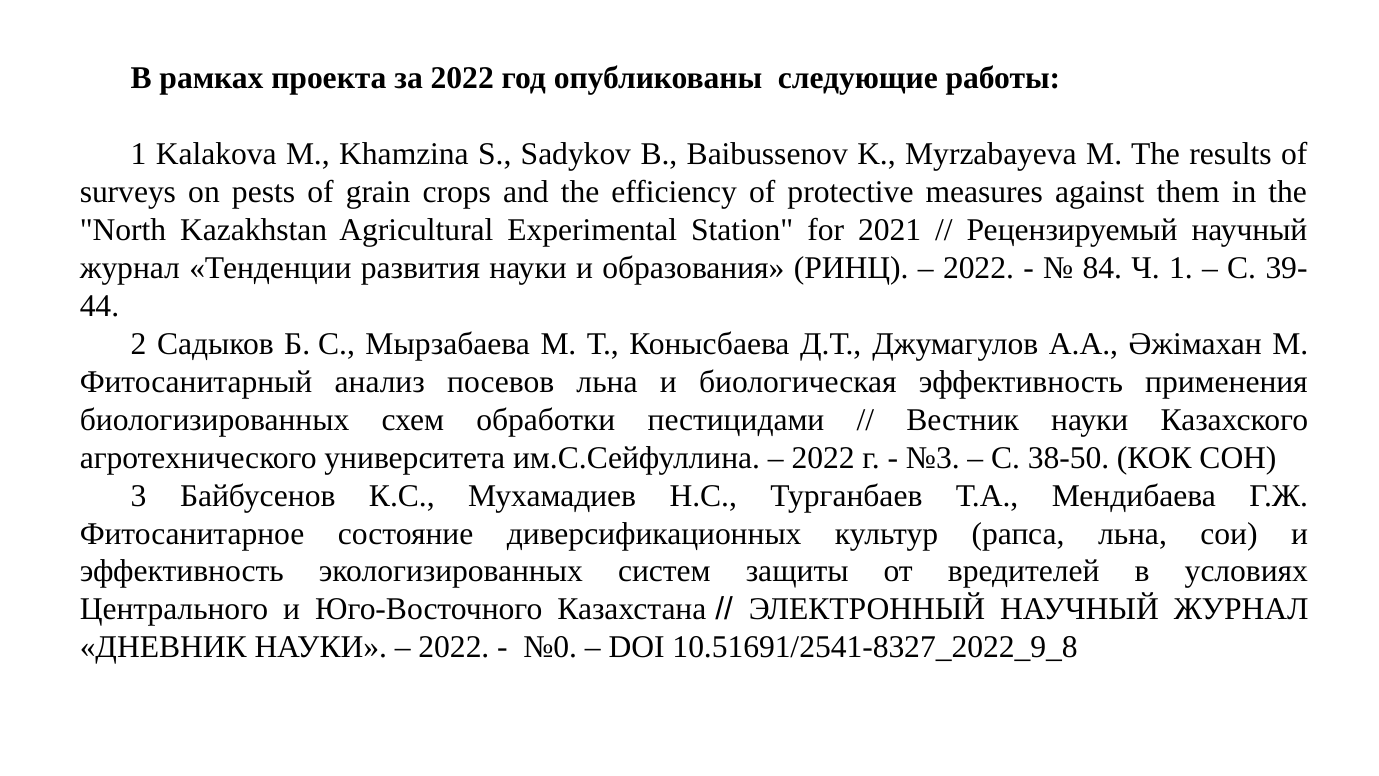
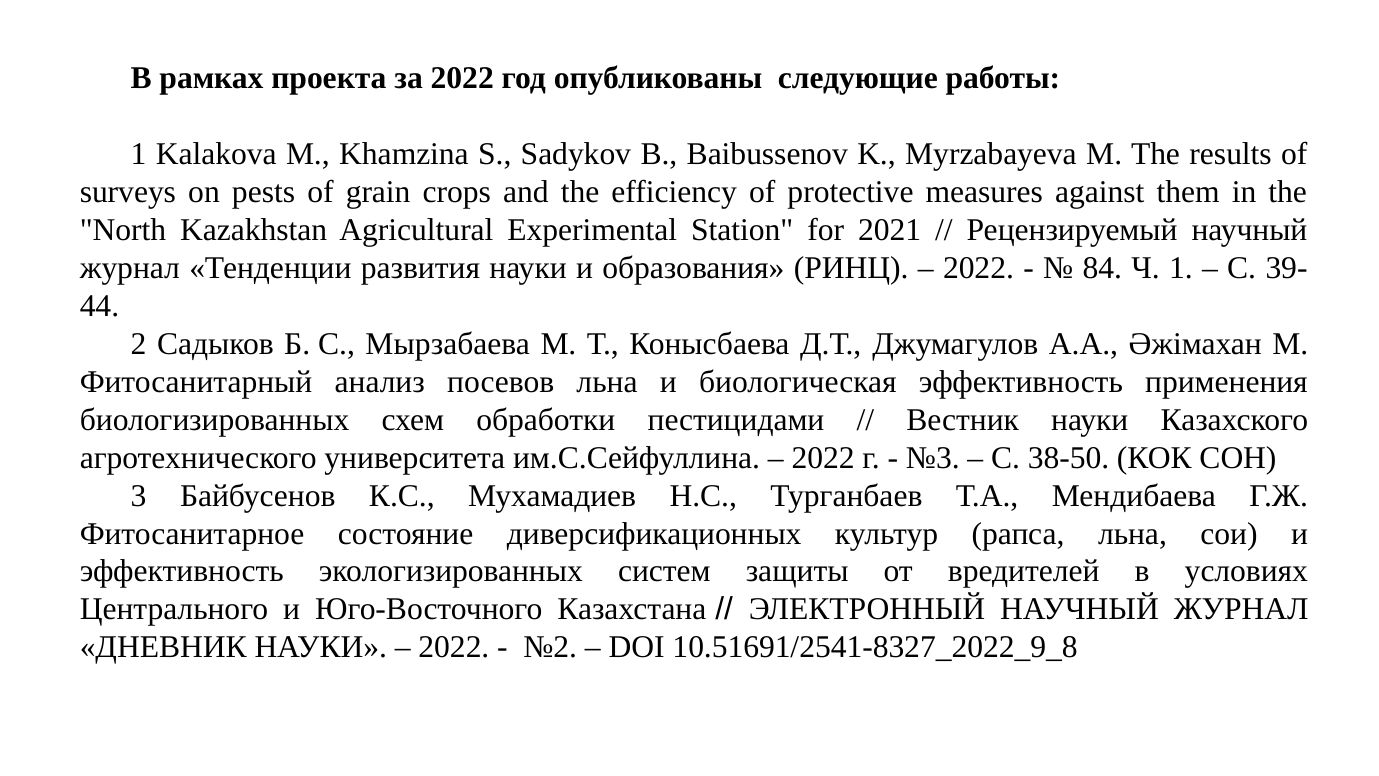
№0: №0 -> №2
